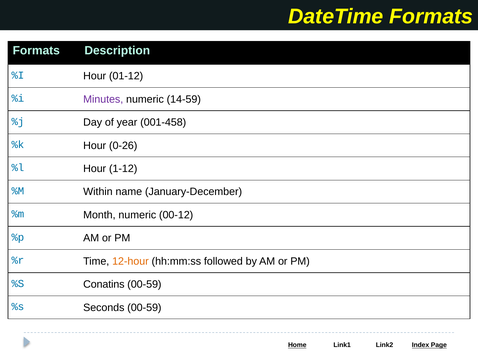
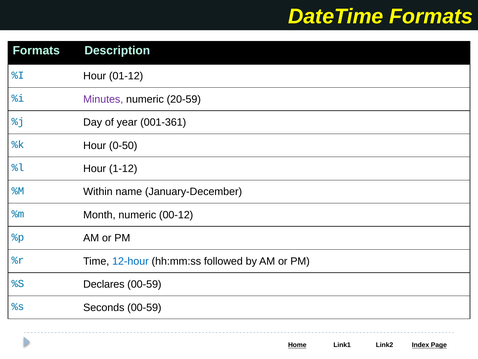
14-59: 14-59 -> 20-59
001-458: 001-458 -> 001-361
0-26: 0-26 -> 0-50
12-hour colour: orange -> blue
Conatins: Conatins -> Declares
